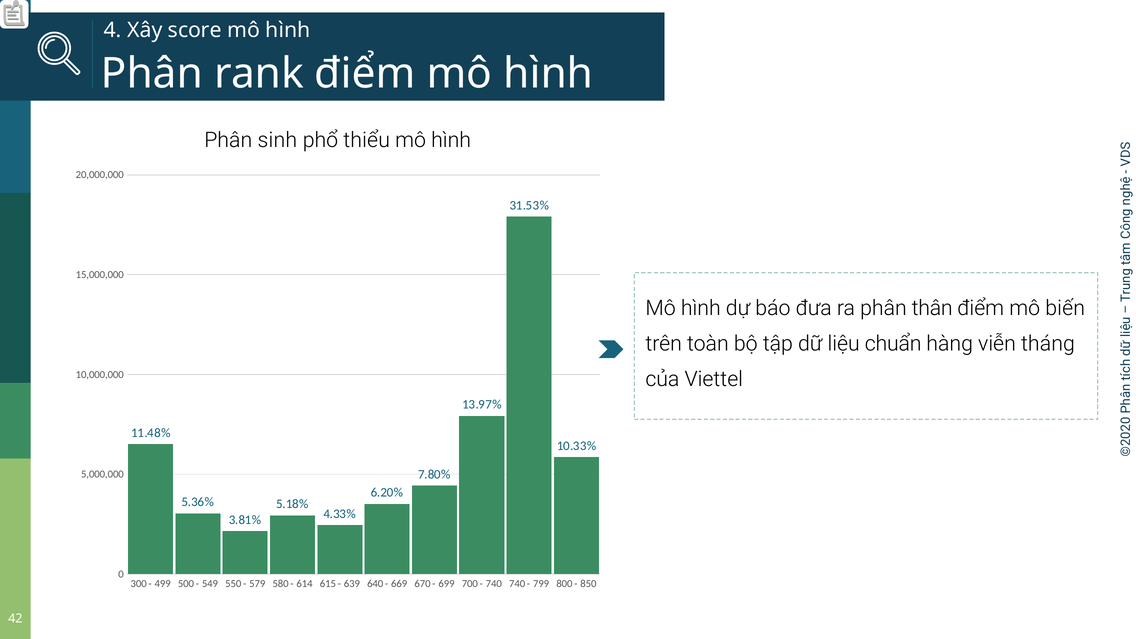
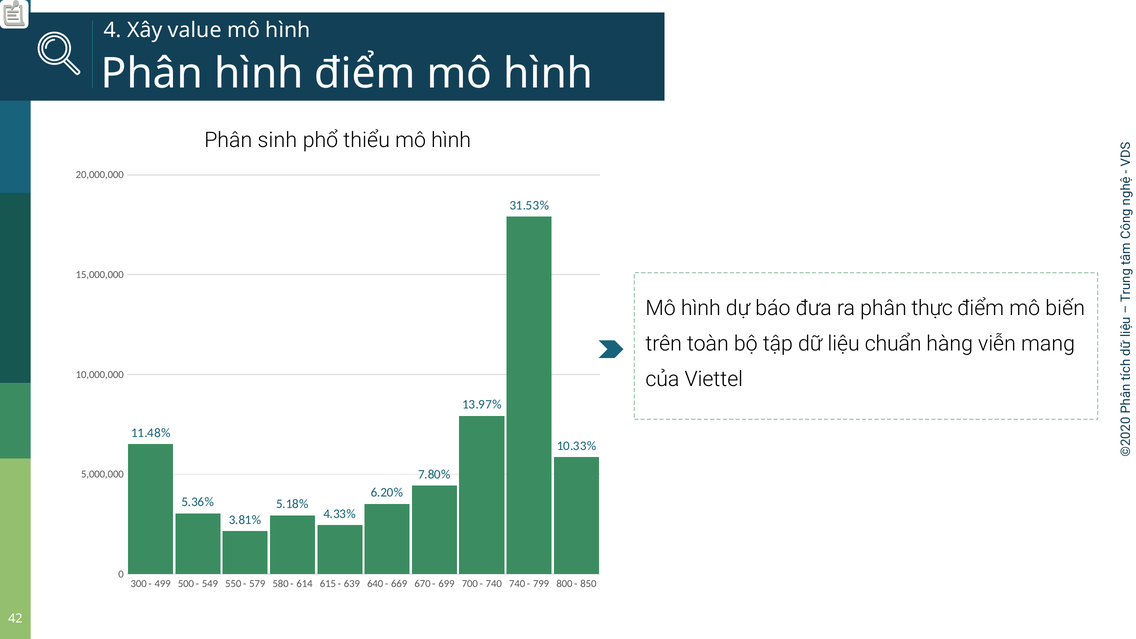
score: score -> value
Phân rank: rank -> hình
thân: thân -> thực
tháng: tháng -> mang
